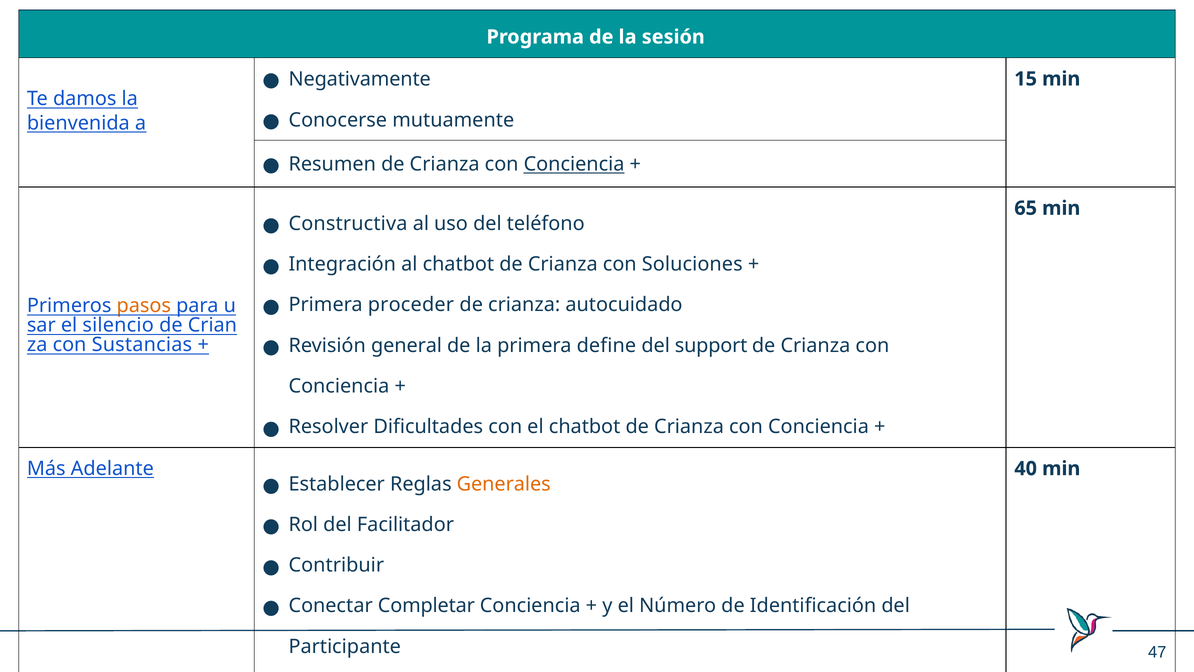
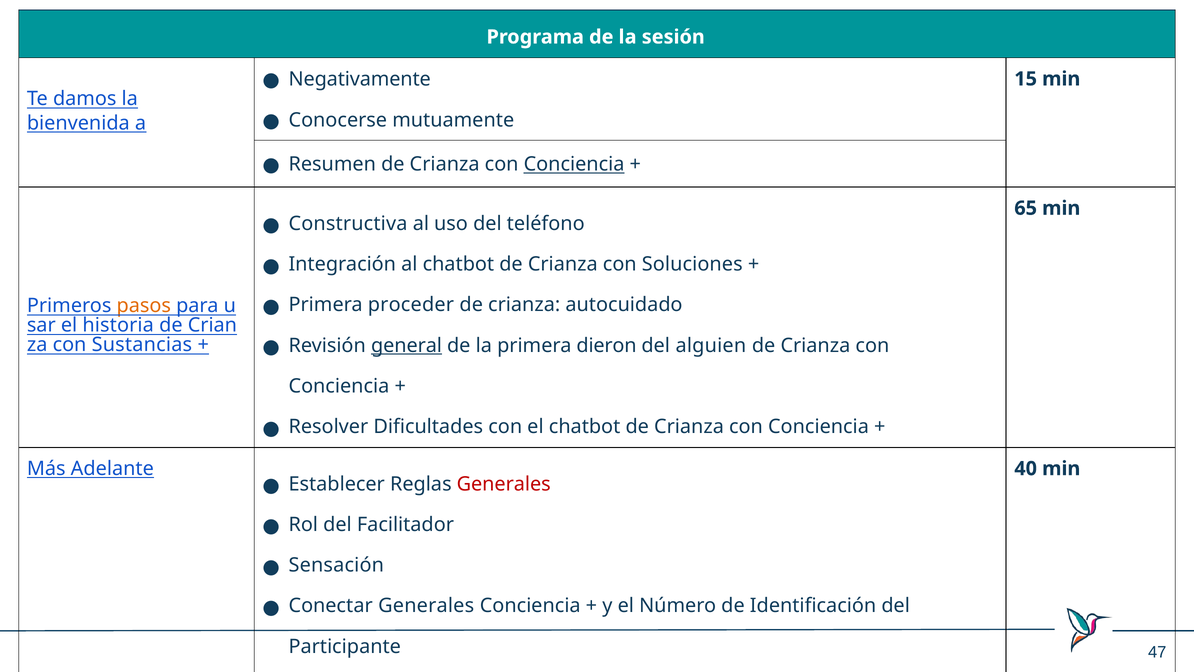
silencio: silencio -> historia
general underline: none -> present
define: define -> dieron
support: support -> alguien
Generales at (504, 484) colour: orange -> red
Contribuir: Contribuir -> Sensación
Conectar Completar: Completar -> Generales
